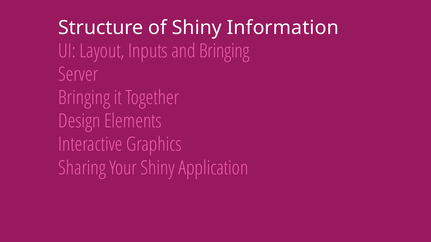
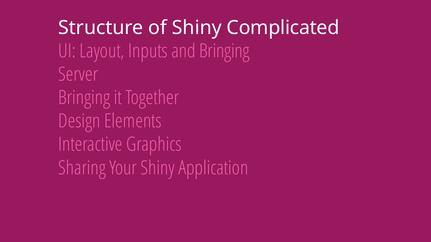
Information: Information -> Complicated
